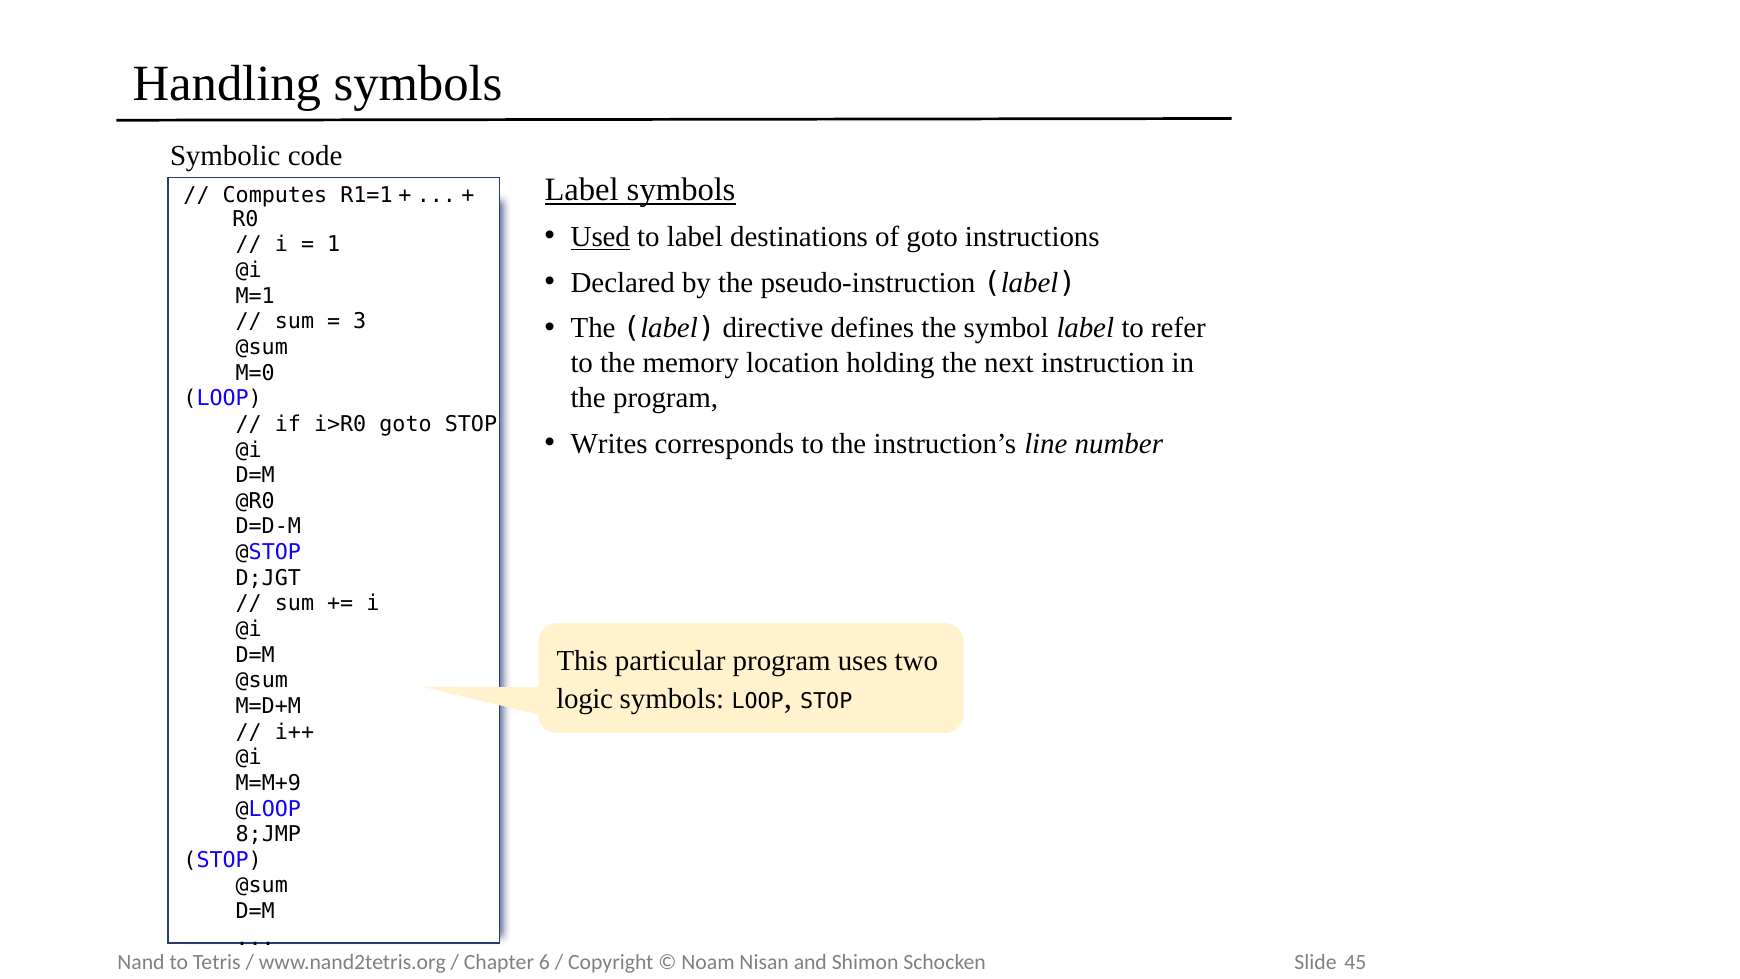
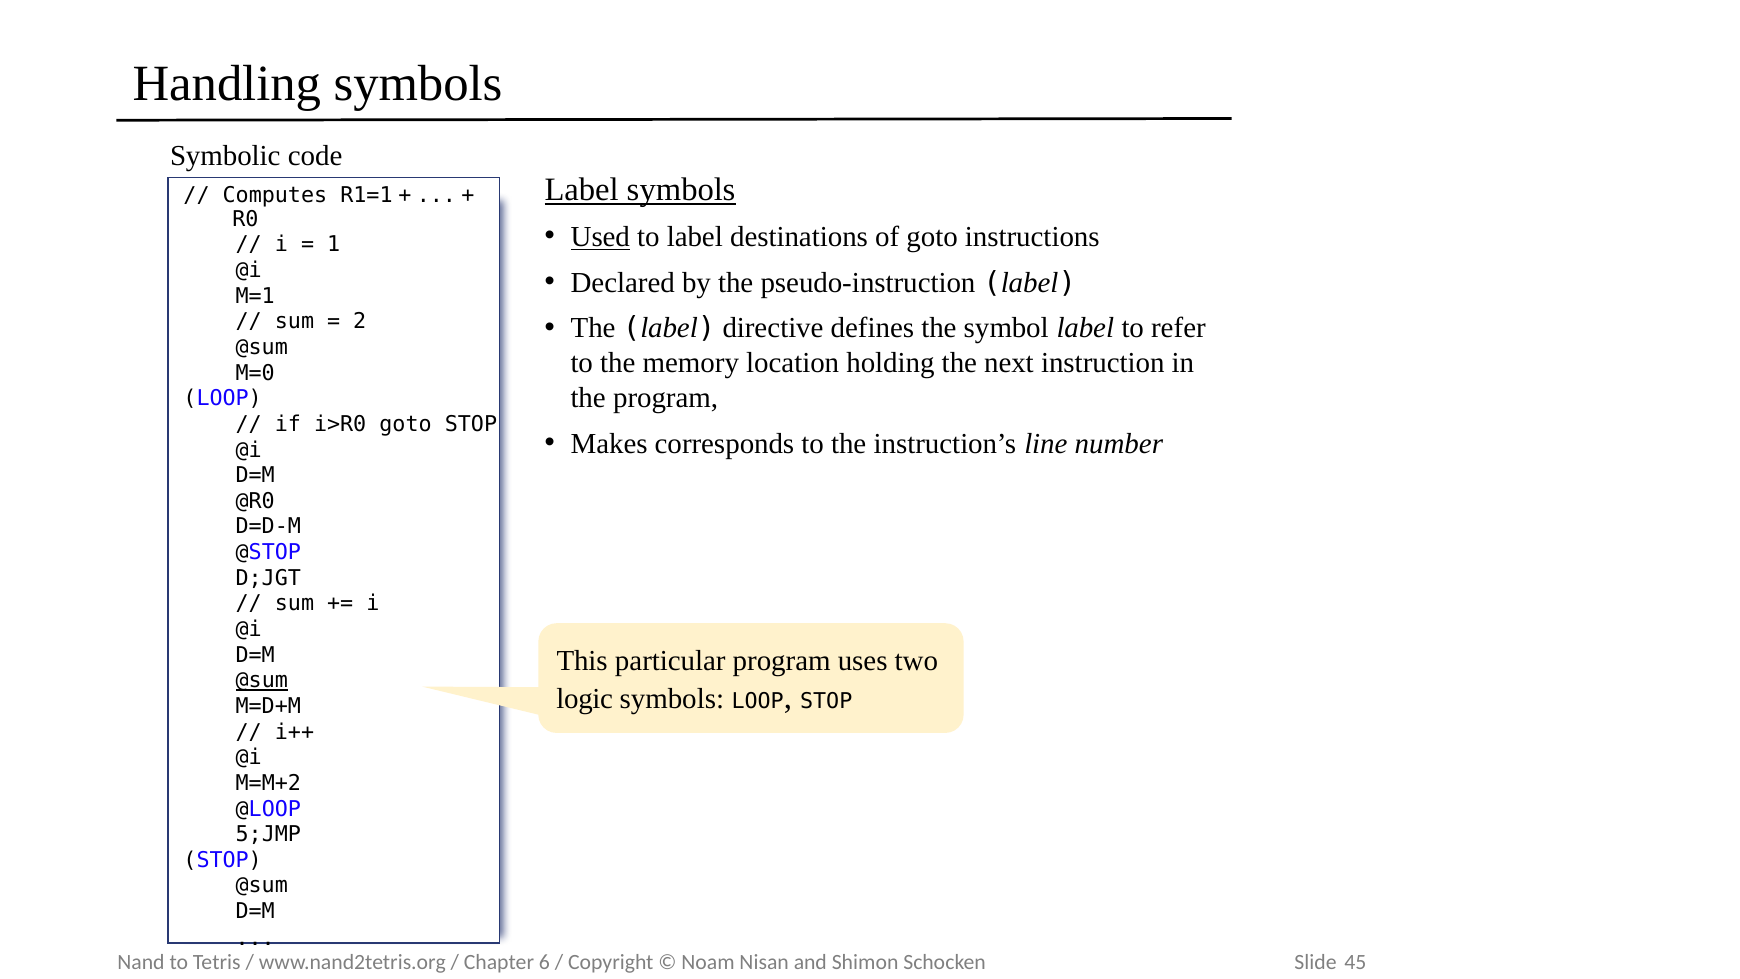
3: 3 -> 2
Writes: Writes -> Makes
@sum at (262, 680) underline: none -> present
M=M+9: M=M+9 -> M=M+2
8;JMP: 8;JMP -> 5;JMP
